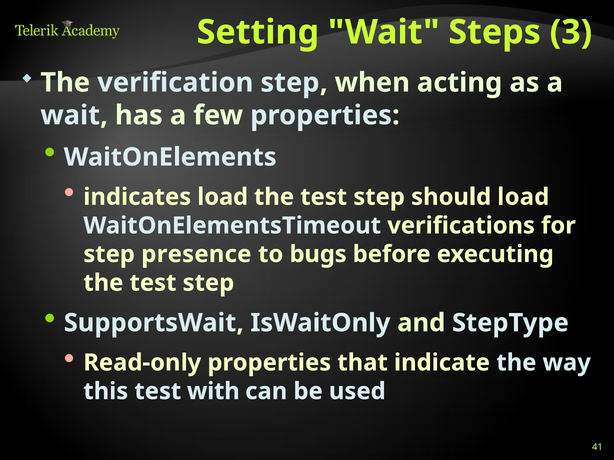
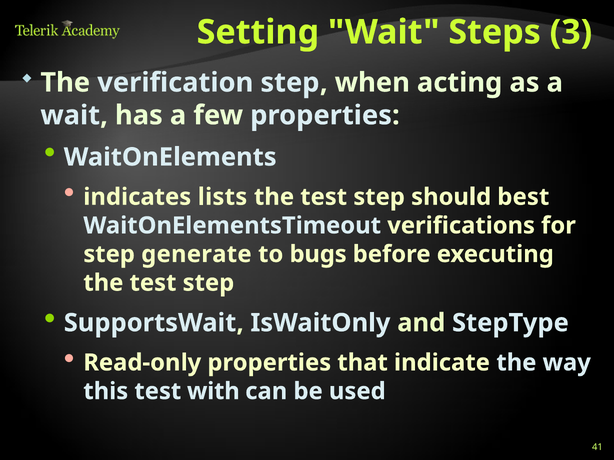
indicates load: load -> lists
should load: load -> best
presence: presence -> generate
